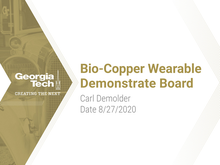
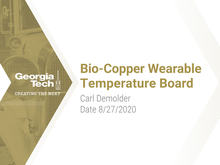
Demonstrate: Demonstrate -> Temperature
